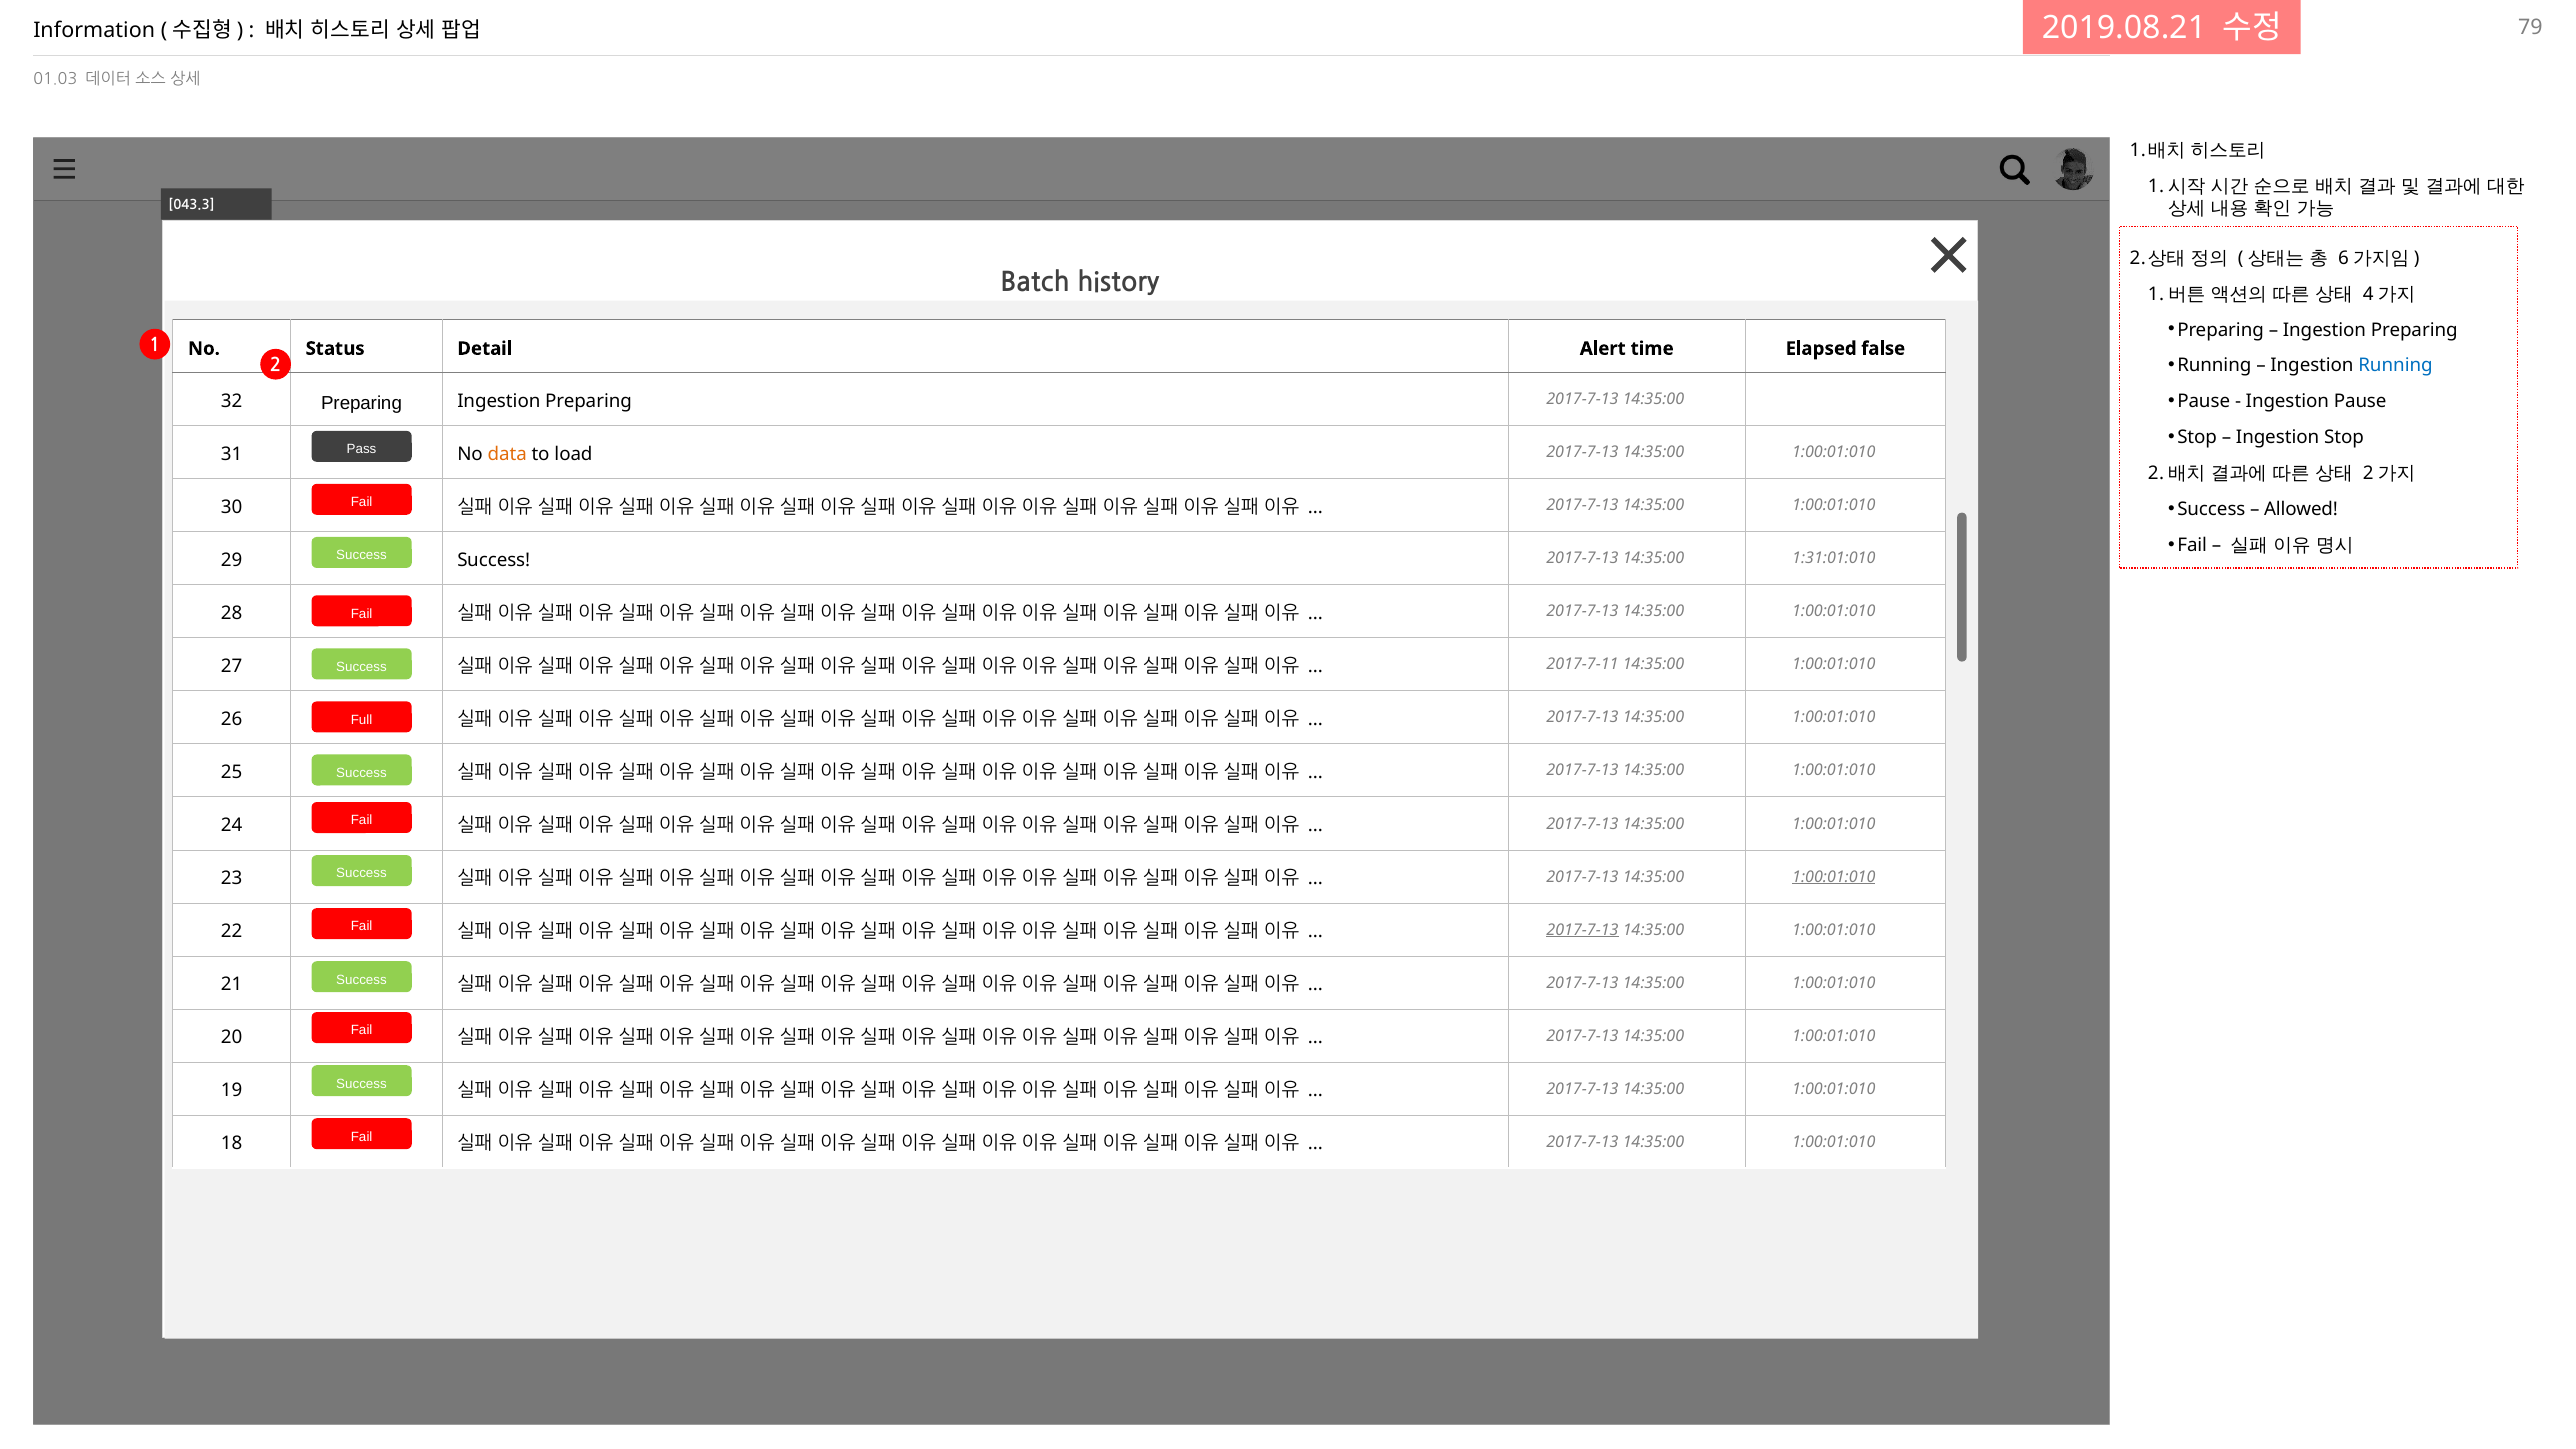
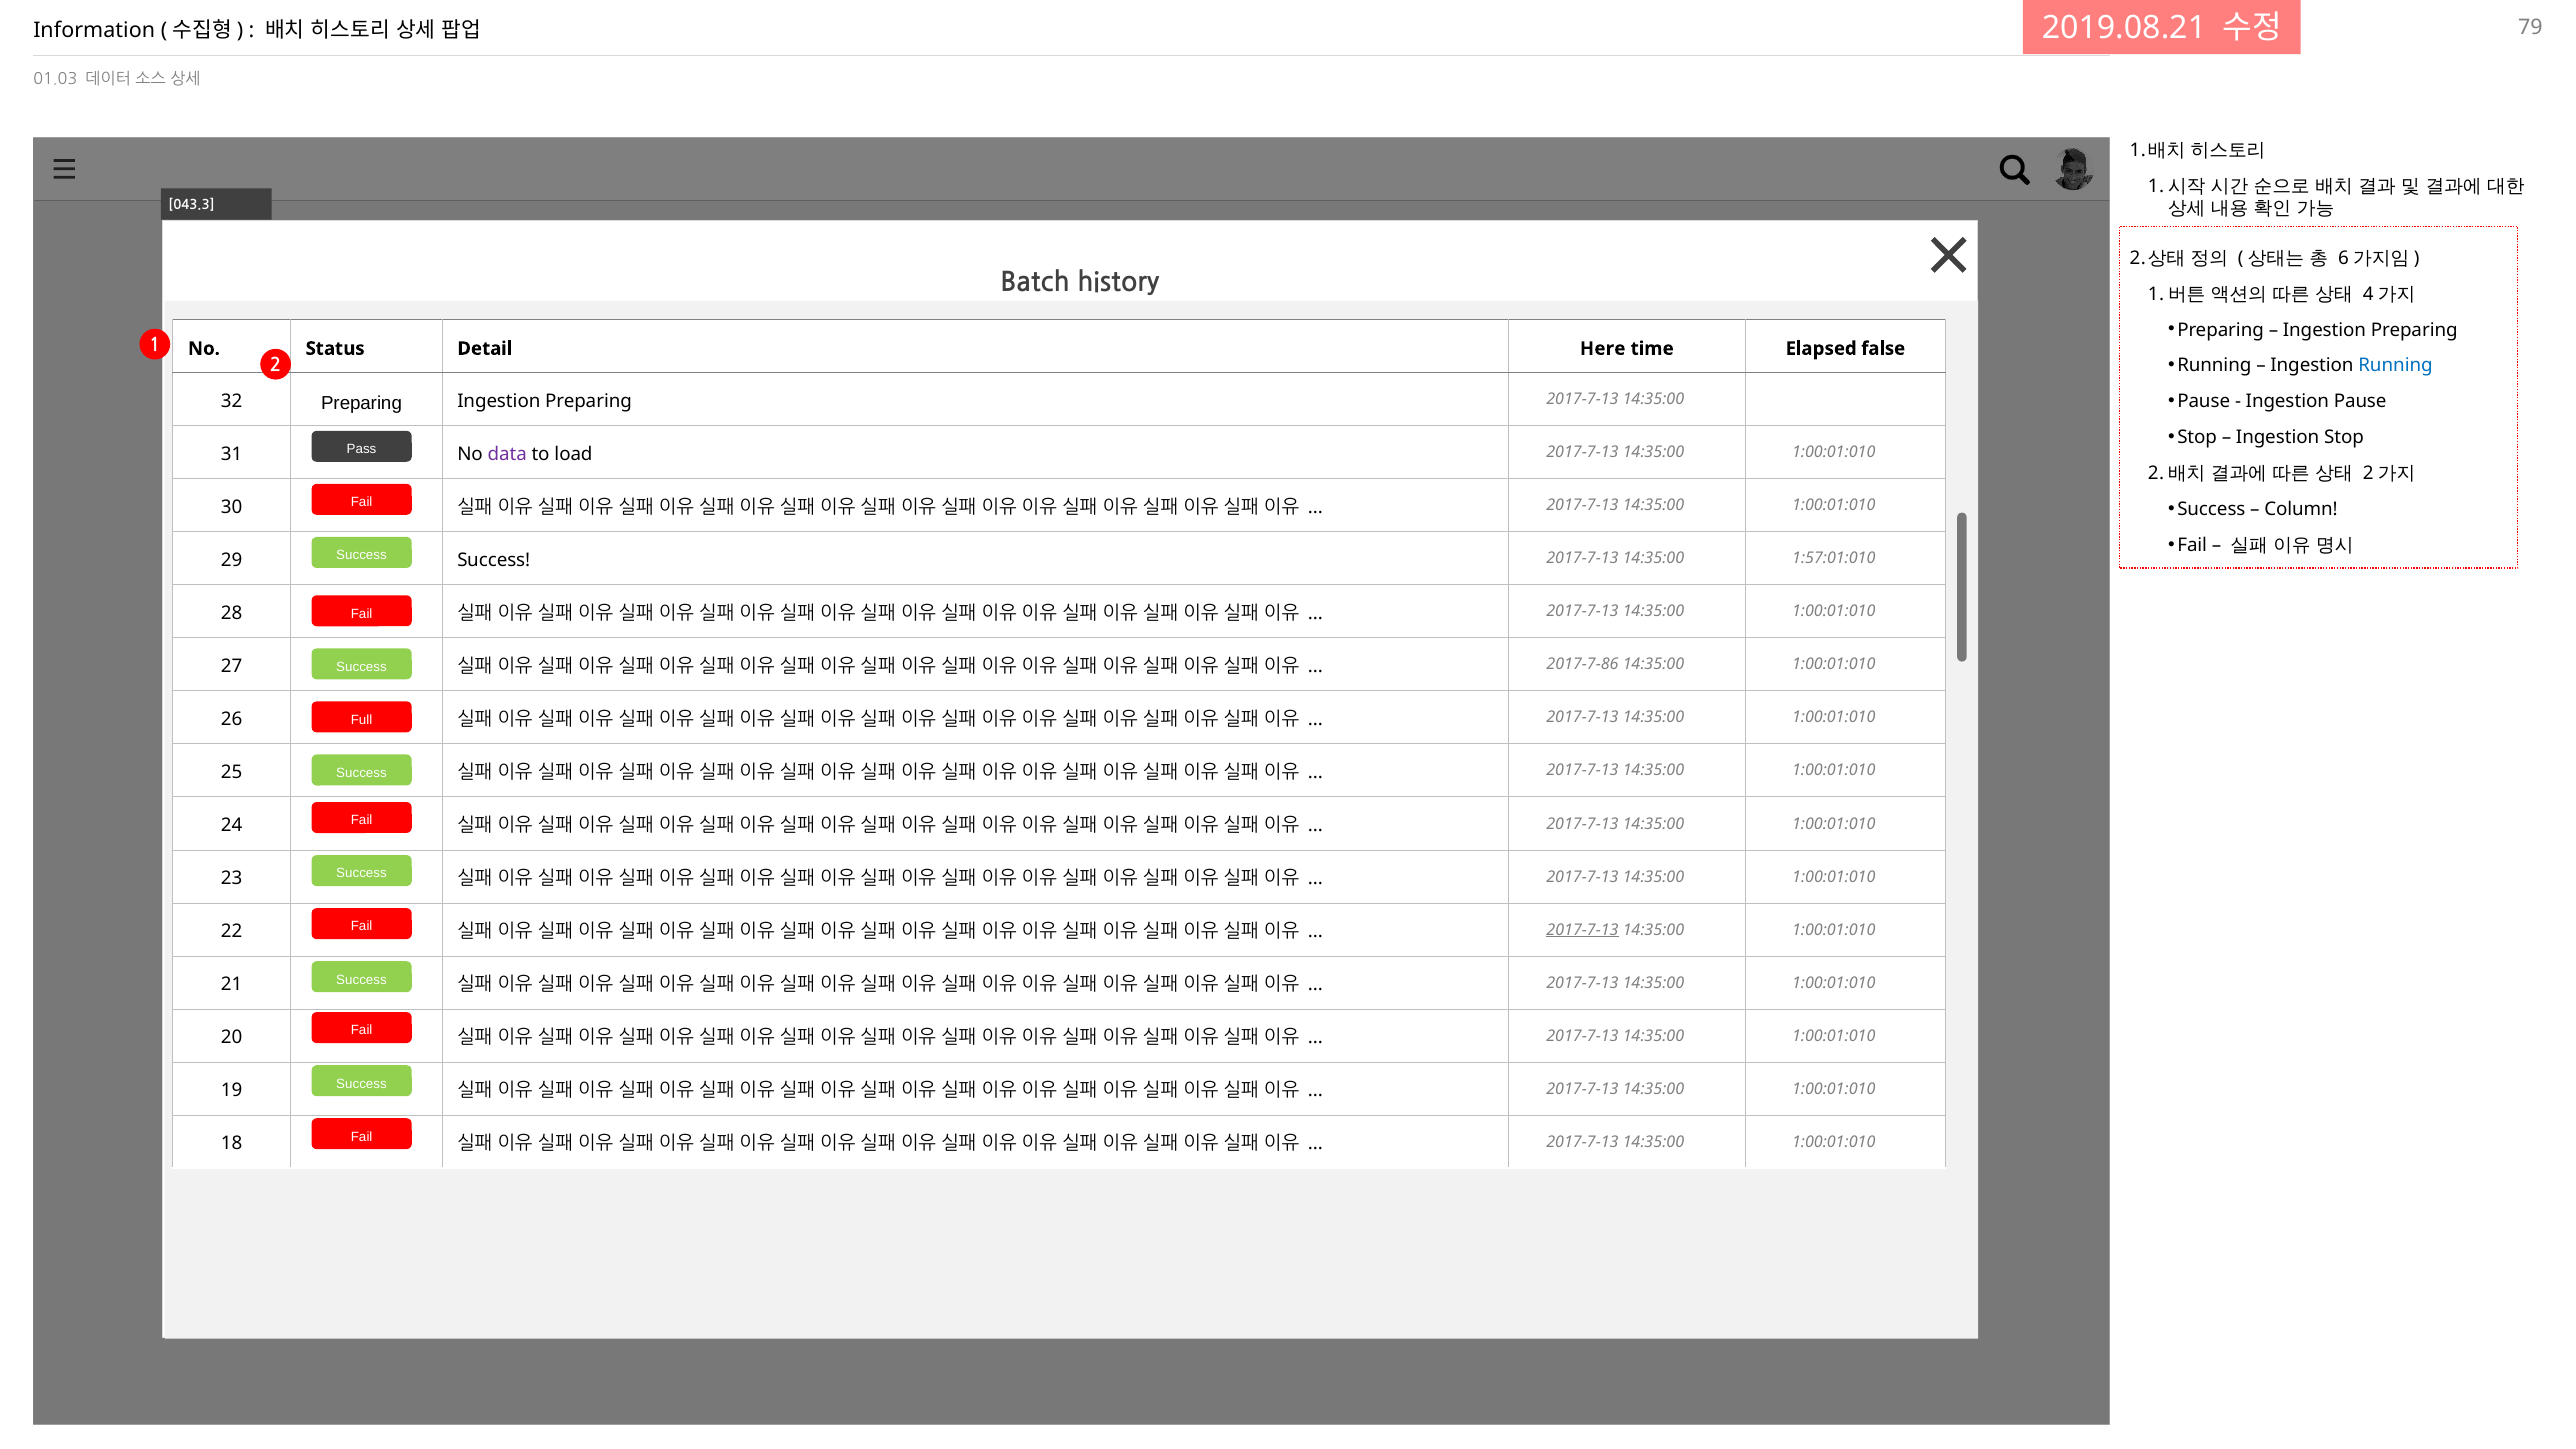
Alert: Alert -> Here
data colour: orange -> purple
Allowed: Allowed -> Column
1:31:01:010: 1:31:01:010 -> 1:57:01:010
2017-7-11: 2017-7-11 -> 2017-7-86
1:00:01:010 at (1834, 877) underline: present -> none
